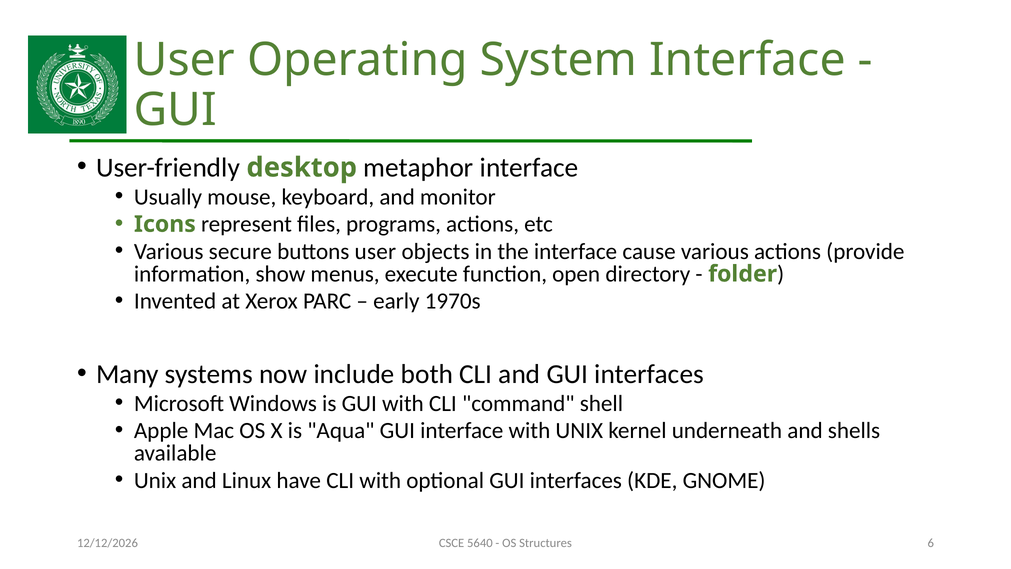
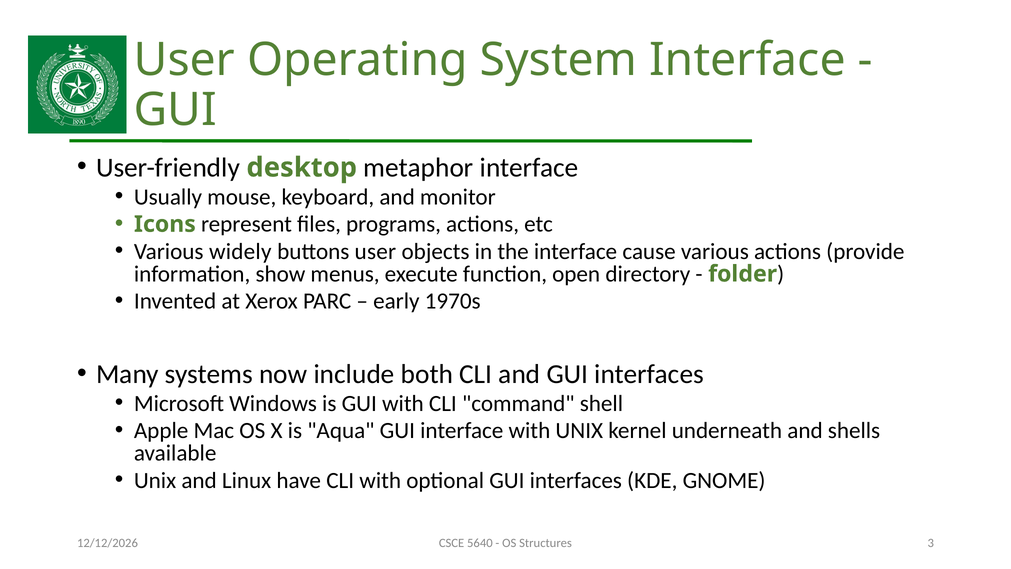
secure: secure -> widely
6: 6 -> 3
